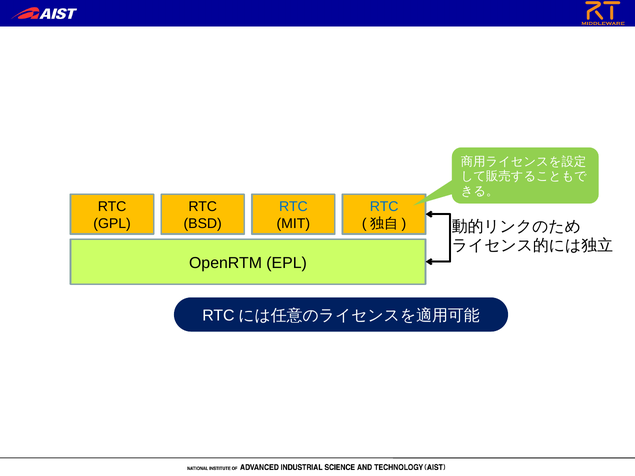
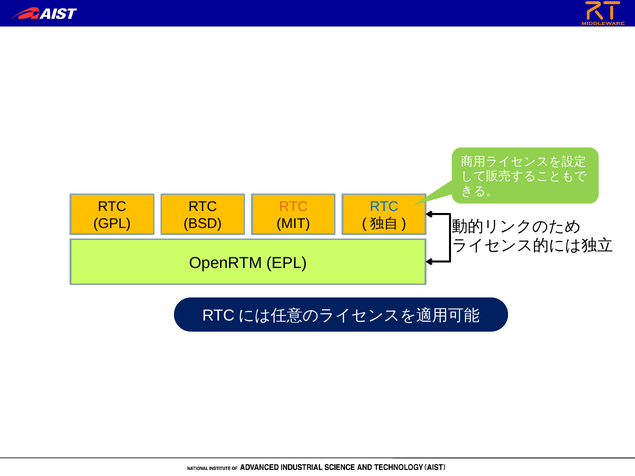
RTC at (293, 207) colour: blue -> orange
